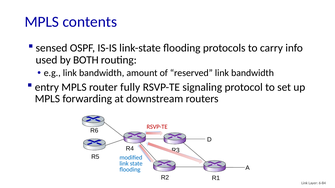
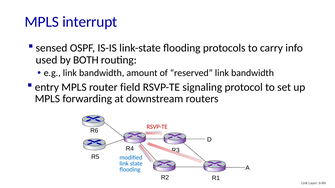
contents: contents -> interrupt
fully: fully -> field
